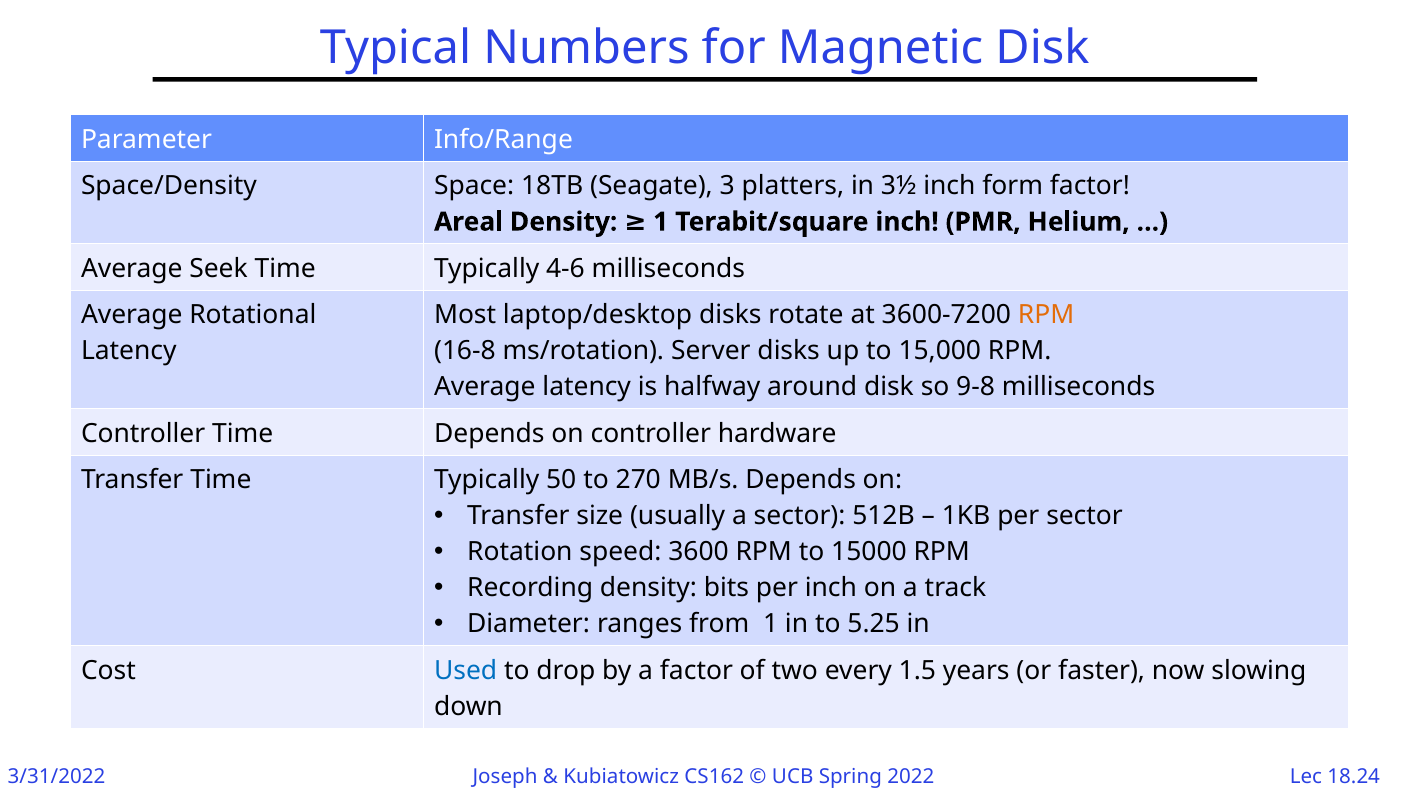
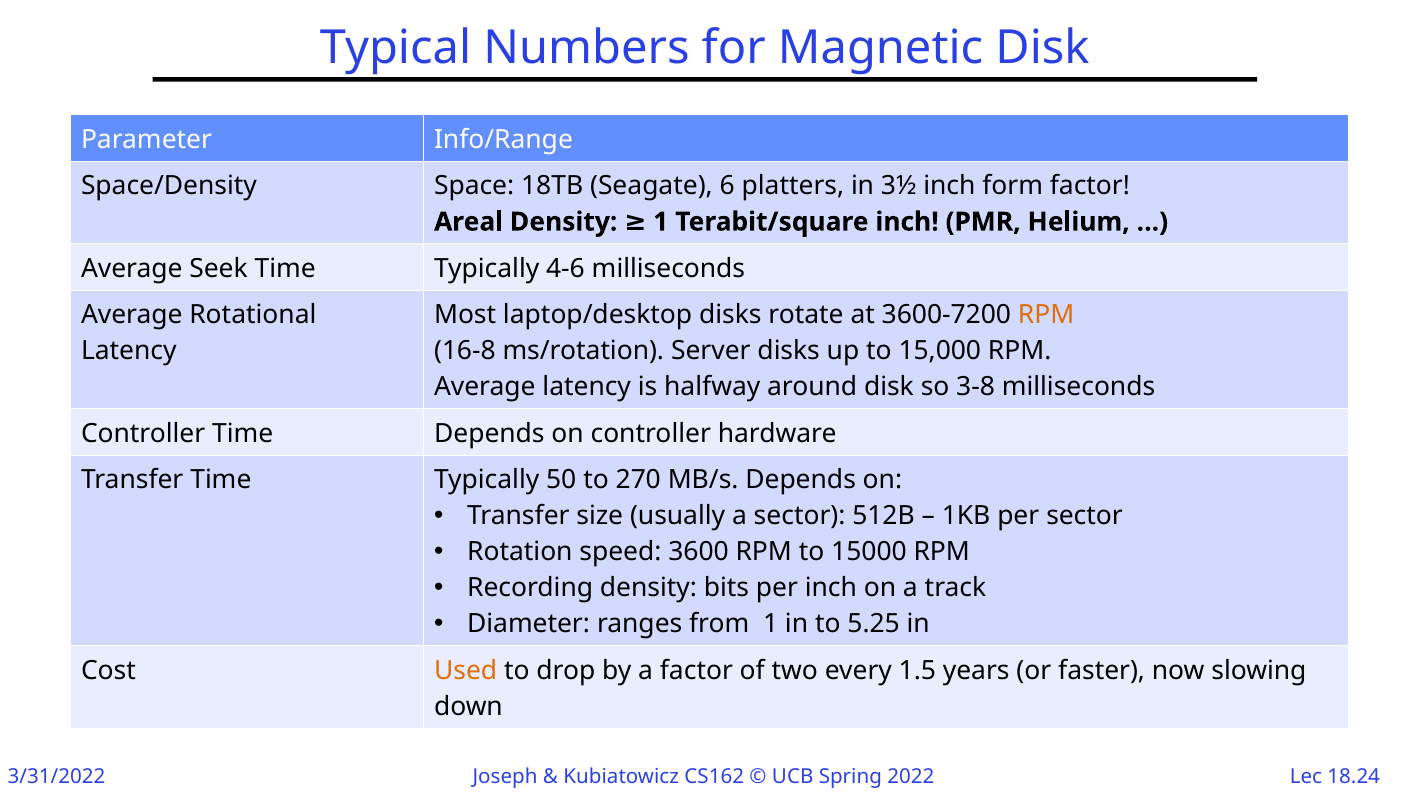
3: 3 -> 6
9-8: 9-8 -> 3-8
Used colour: blue -> orange
